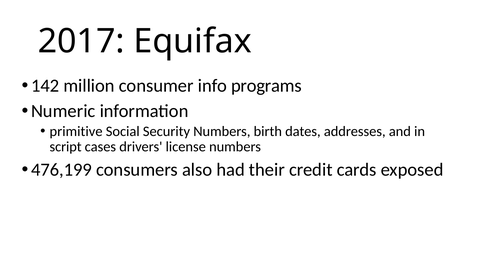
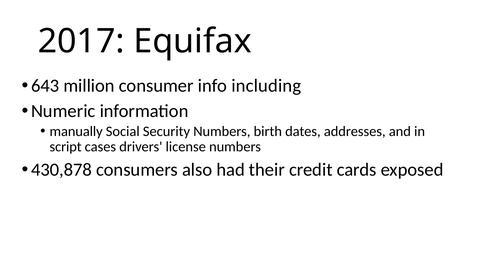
142: 142 -> 643
programs: programs -> including
primitive: primitive -> manually
476,199: 476,199 -> 430,878
